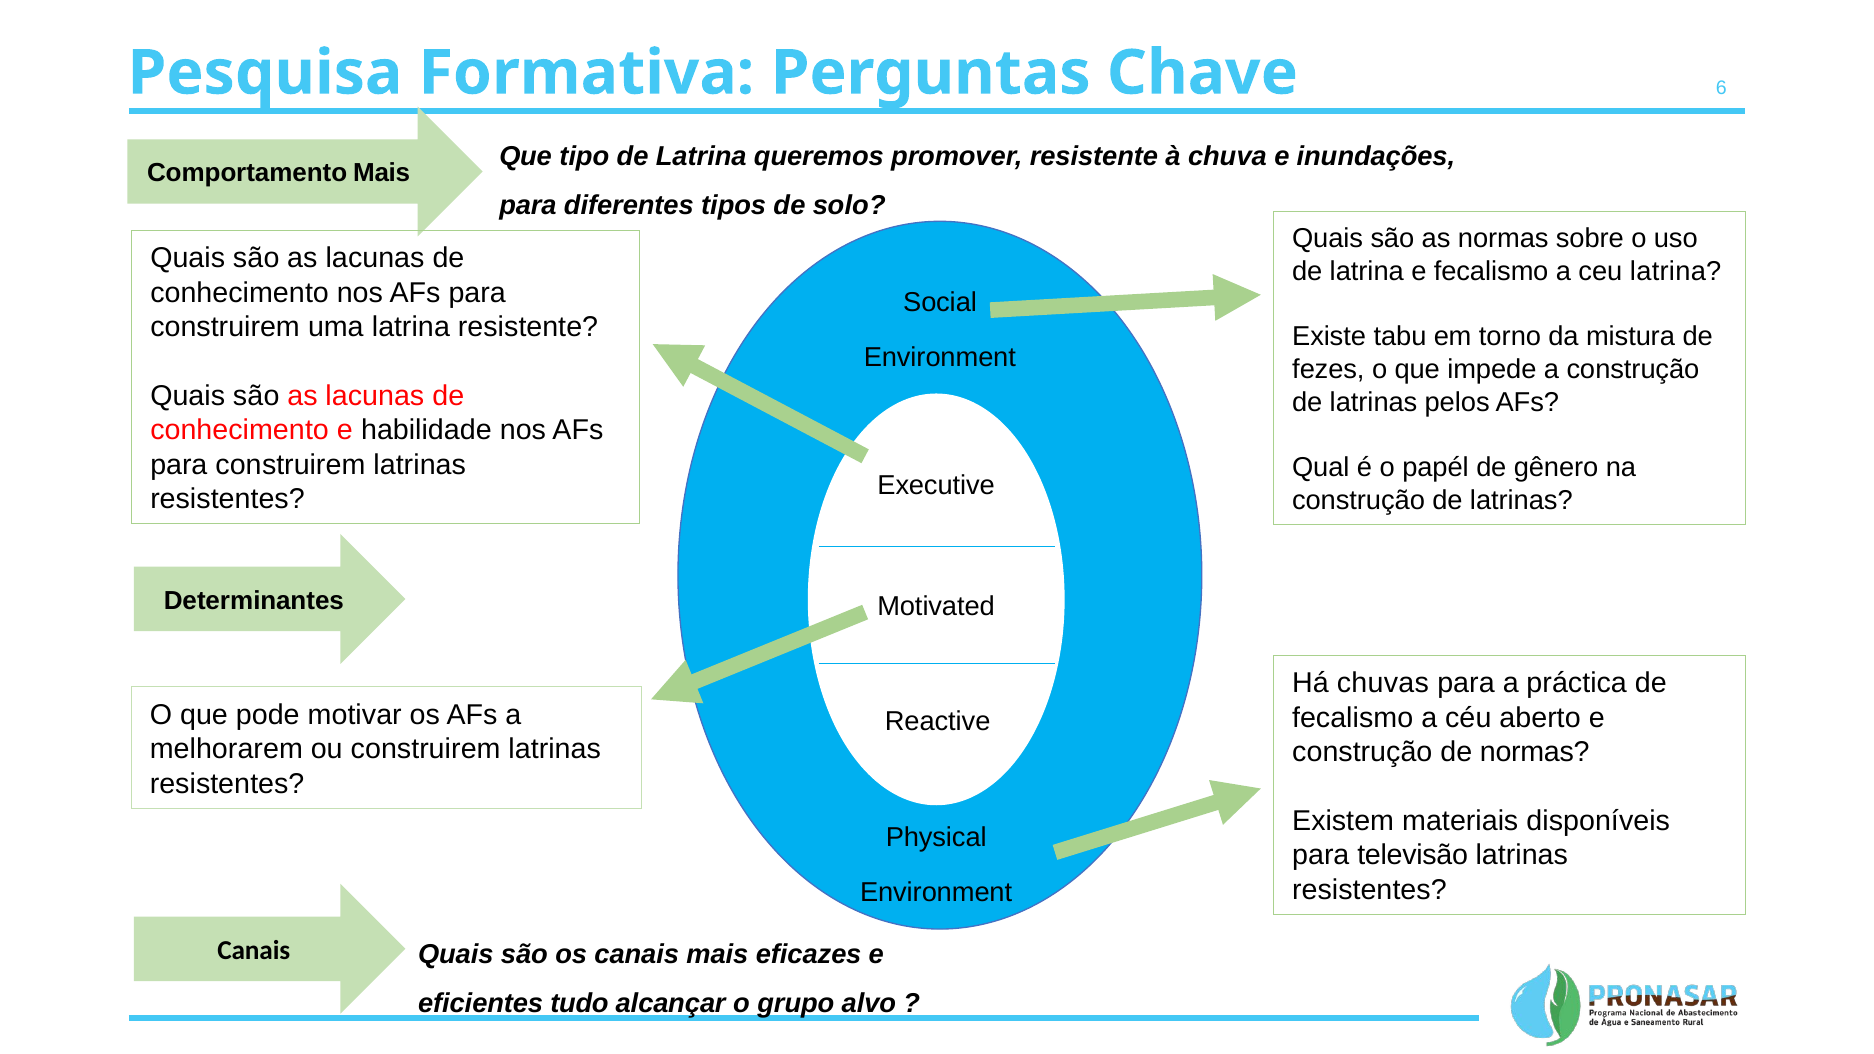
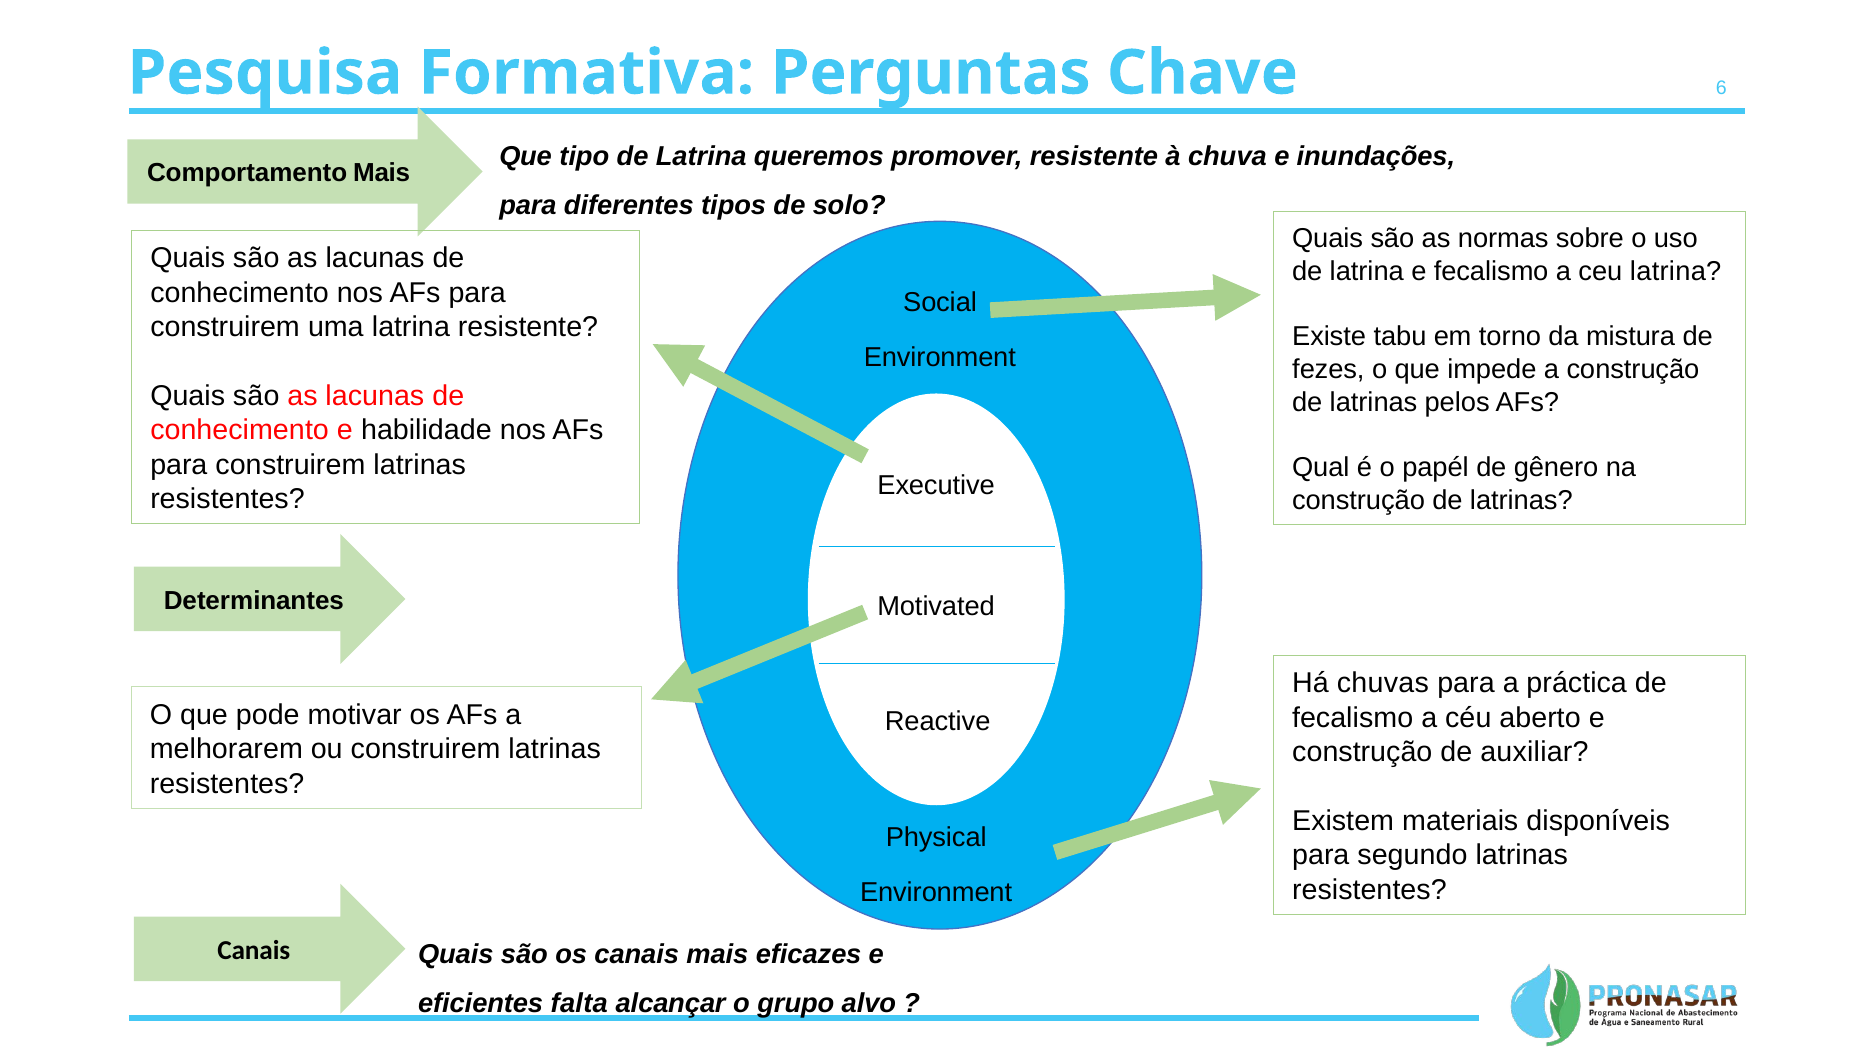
de normas: normas -> auxiliar
televisão: televisão -> segundo
tudo: tudo -> falta
